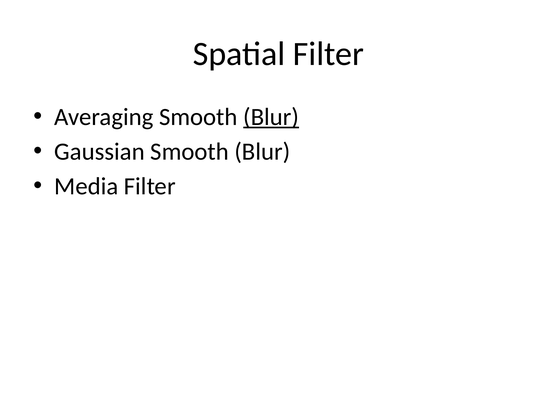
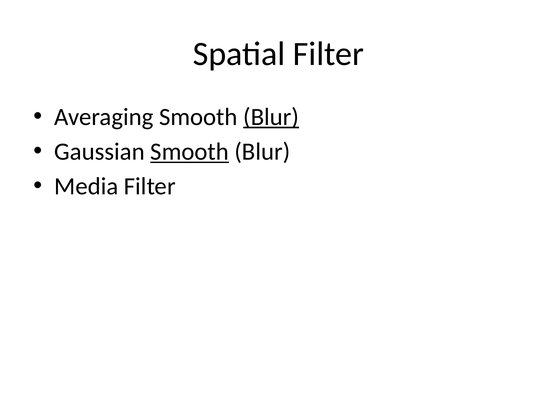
Smooth at (190, 152) underline: none -> present
